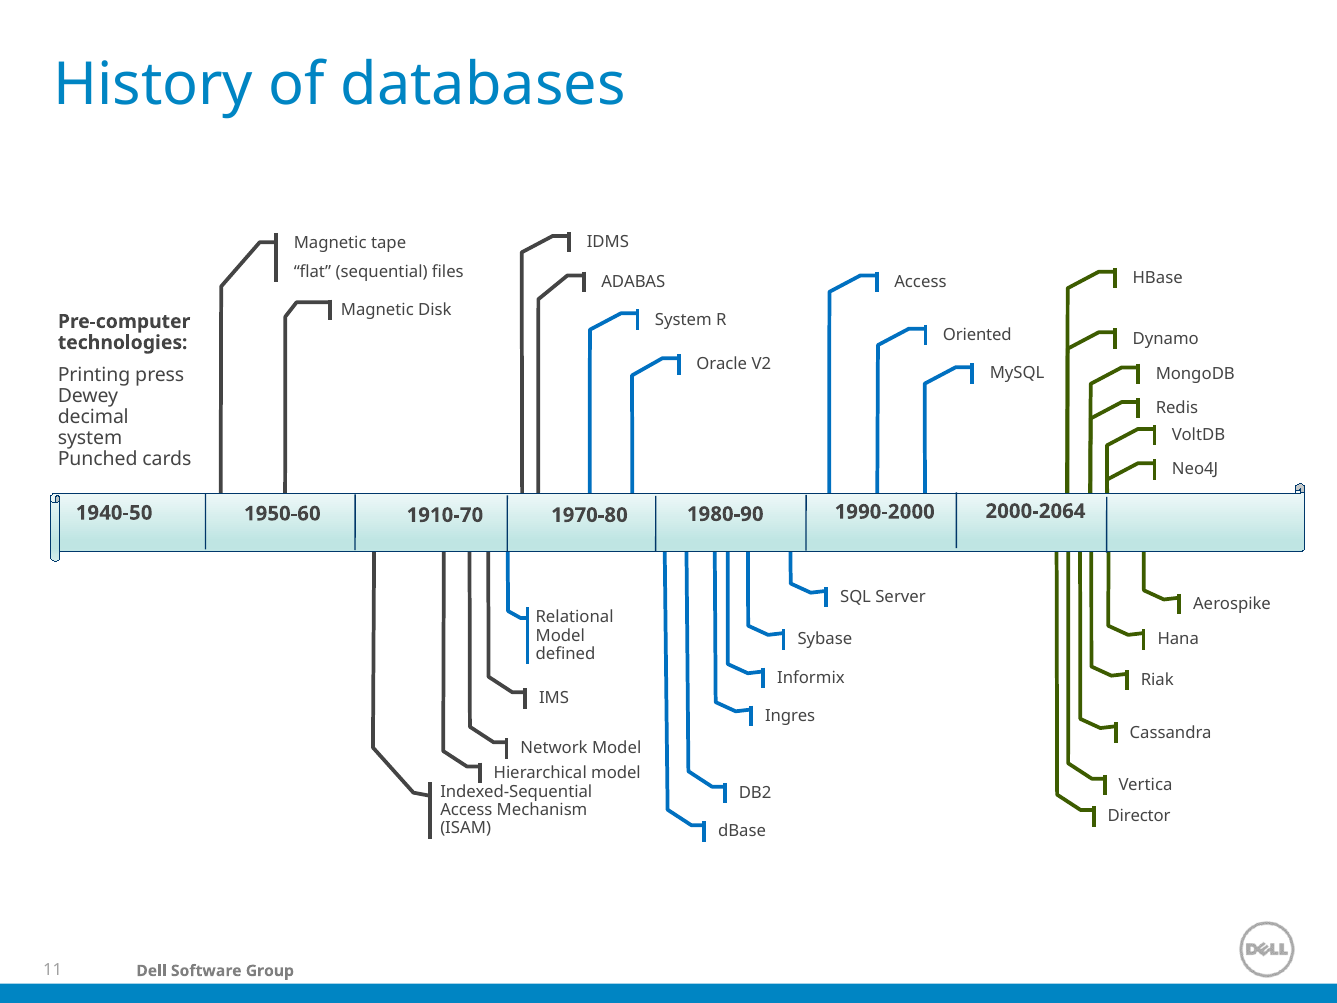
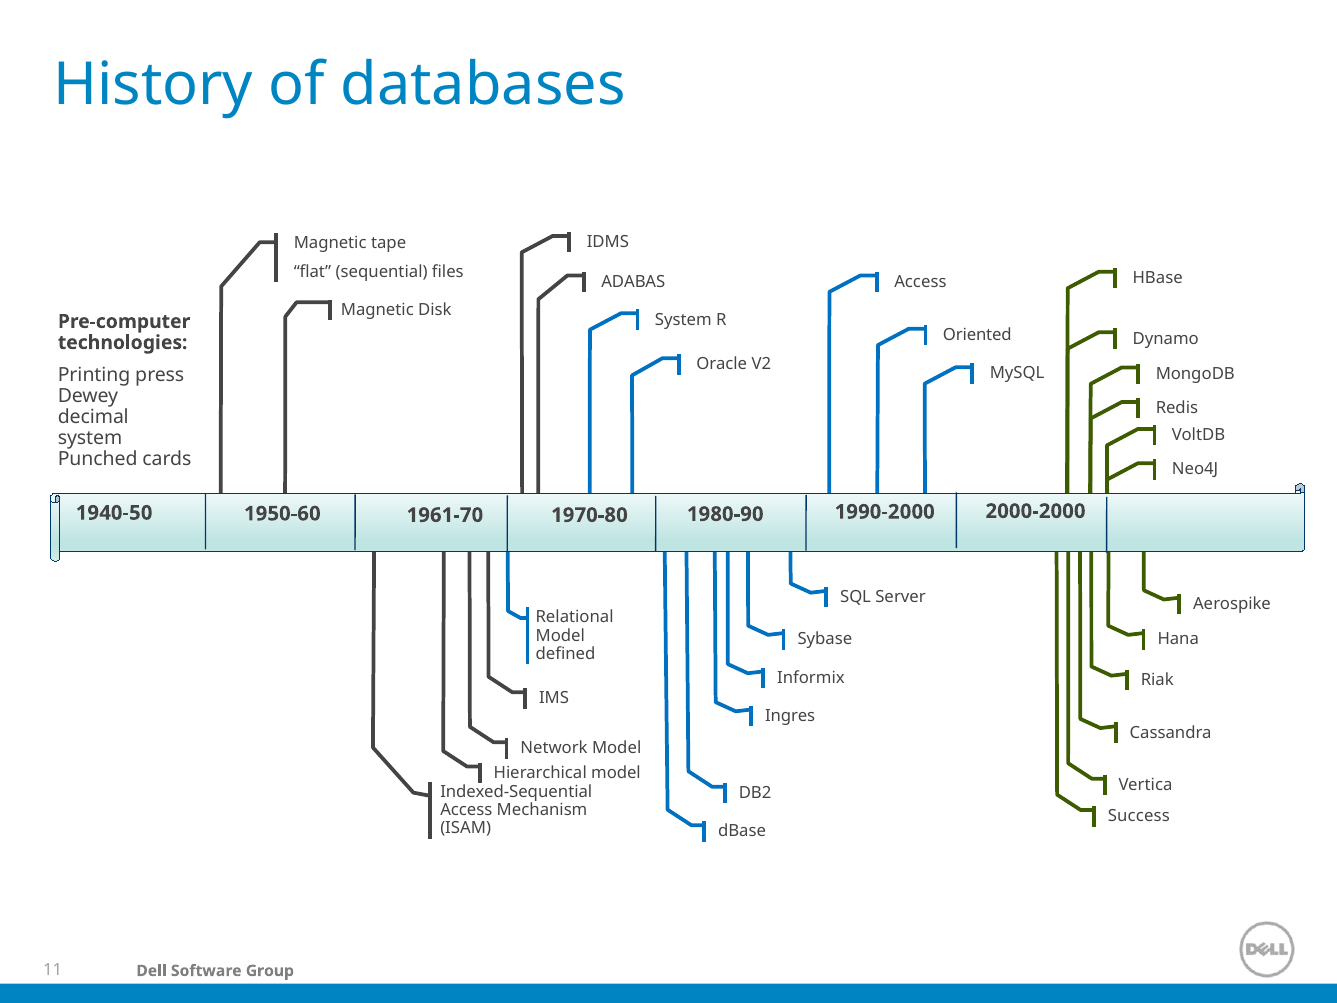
2000-2064: 2000-2064 -> 2000-2000
1910-70: 1910-70 -> 1961-70
Director: Director -> Success
